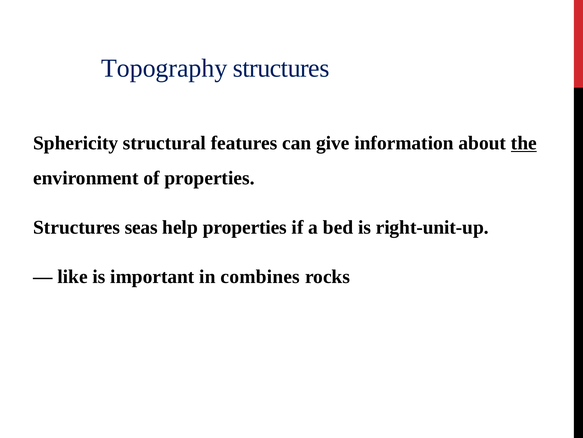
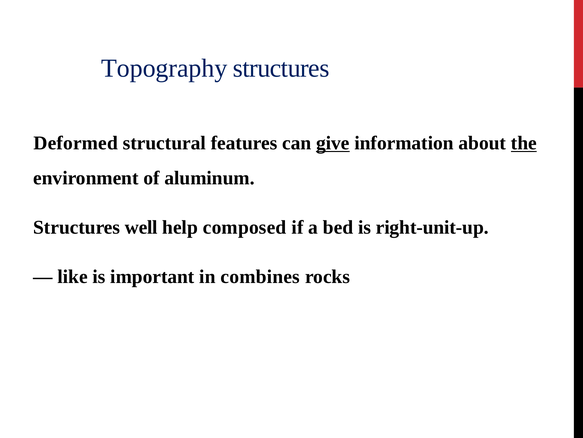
Sphericity: Sphericity -> Deformed
give underline: none -> present
of properties: properties -> aluminum
seas: seas -> well
help properties: properties -> composed
